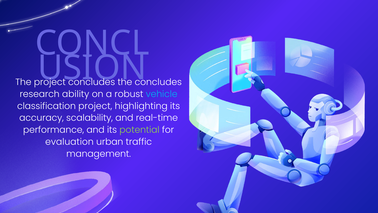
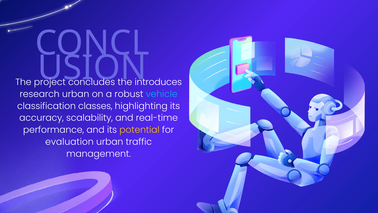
concludes at (158, 82): concludes -> introduces
research ability: ability -> urban
classification project: project -> classes
potential colour: light green -> yellow
